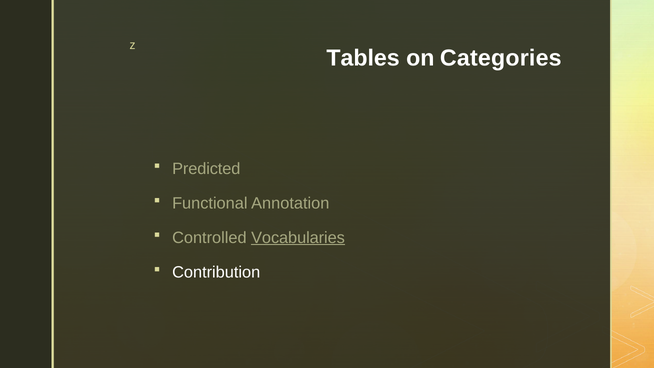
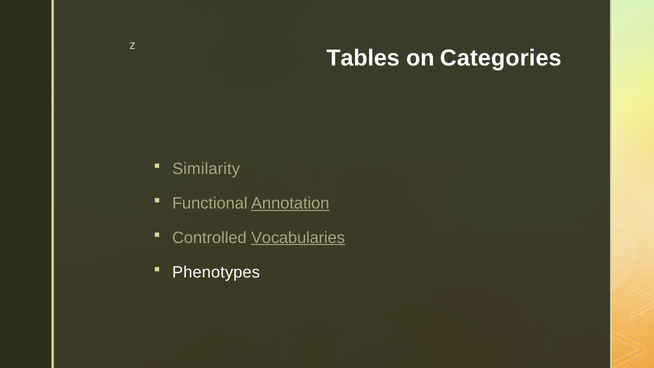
Predicted: Predicted -> Similarity
Annotation underline: none -> present
Contribution: Contribution -> Phenotypes
